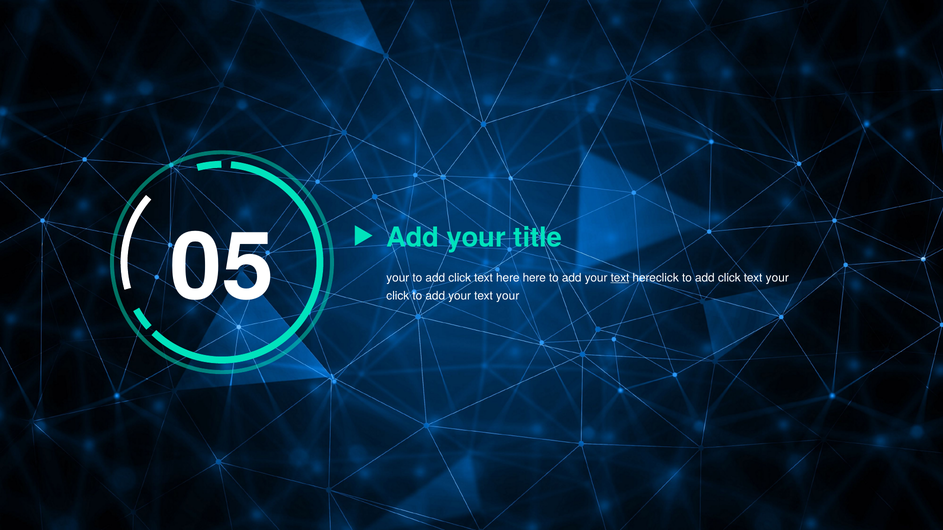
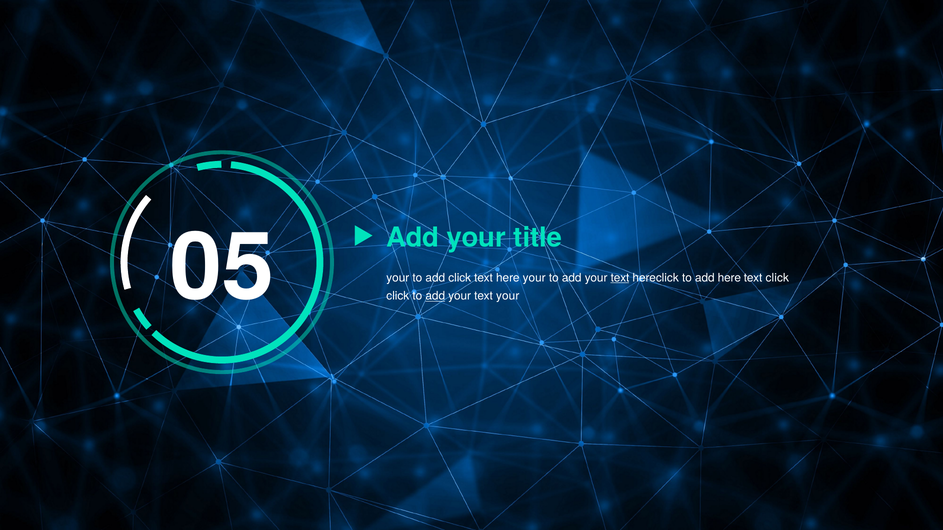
here here: here -> your
hereclick to add click: click -> here
your at (777, 278): your -> click
add at (435, 296) underline: none -> present
